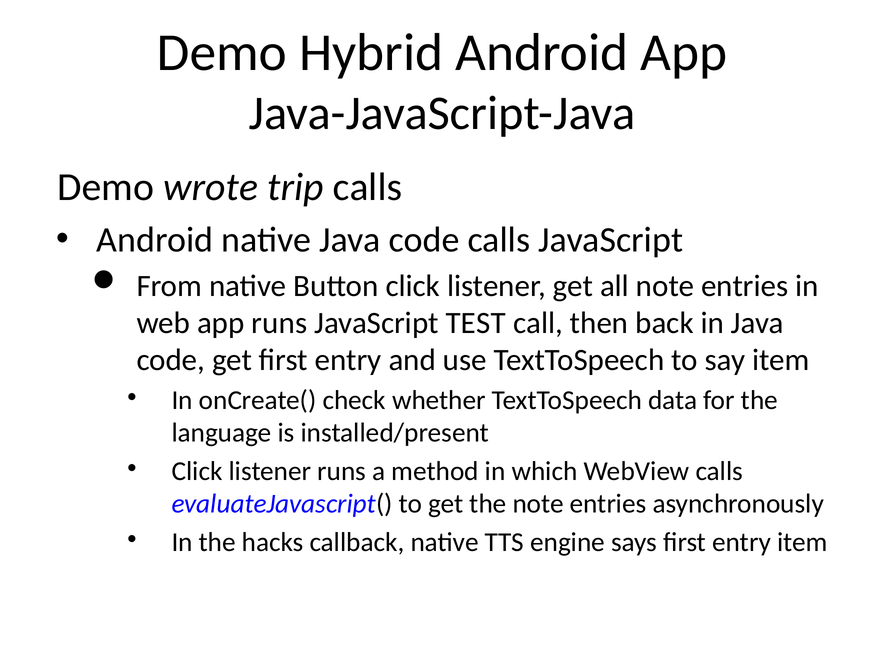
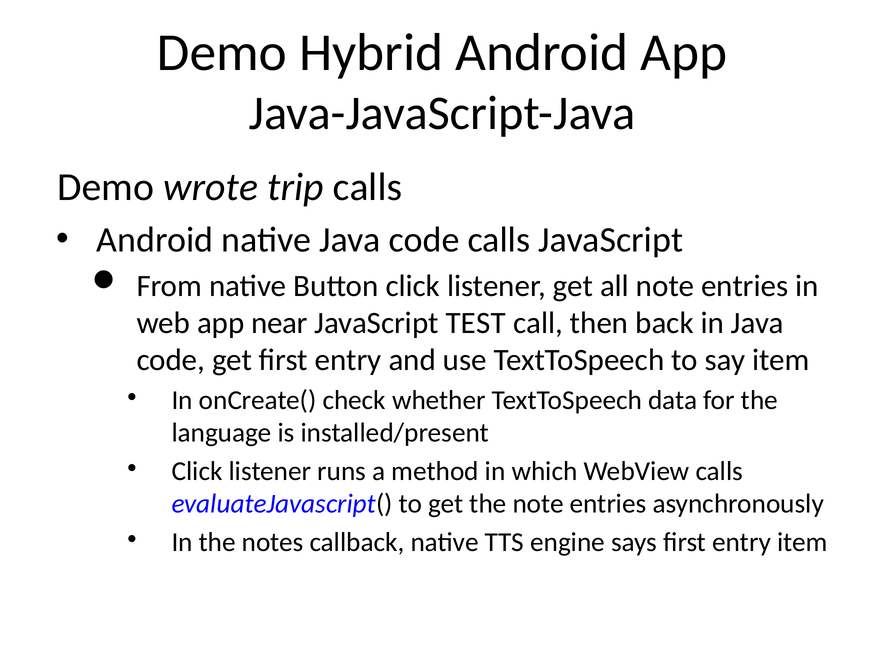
app runs: runs -> near
hacks: hacks -> notes
